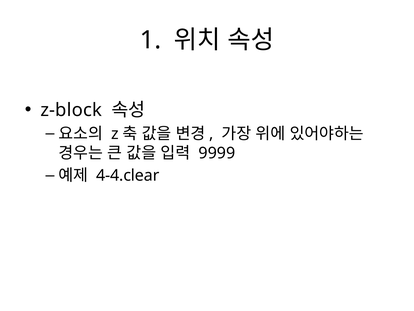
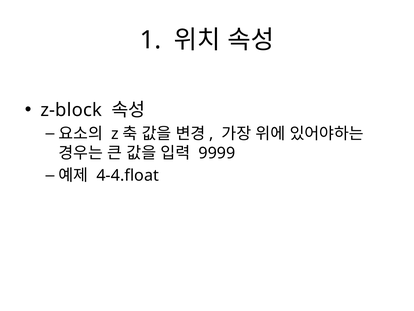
4-4.clear: 4-4.clear -> 4-4.float
